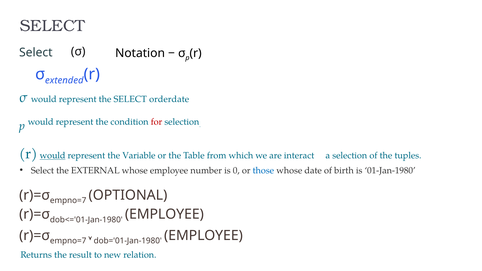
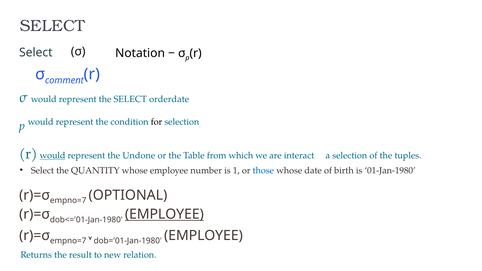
extended: extended -> comment
for colour: red -> black
Variable: Variable -> Undone
EXTERNAL: EXTERNAL -> QUANTITY
0: 0 -> 1
EMPLOYEE at (164, 214) underline: none -> present
